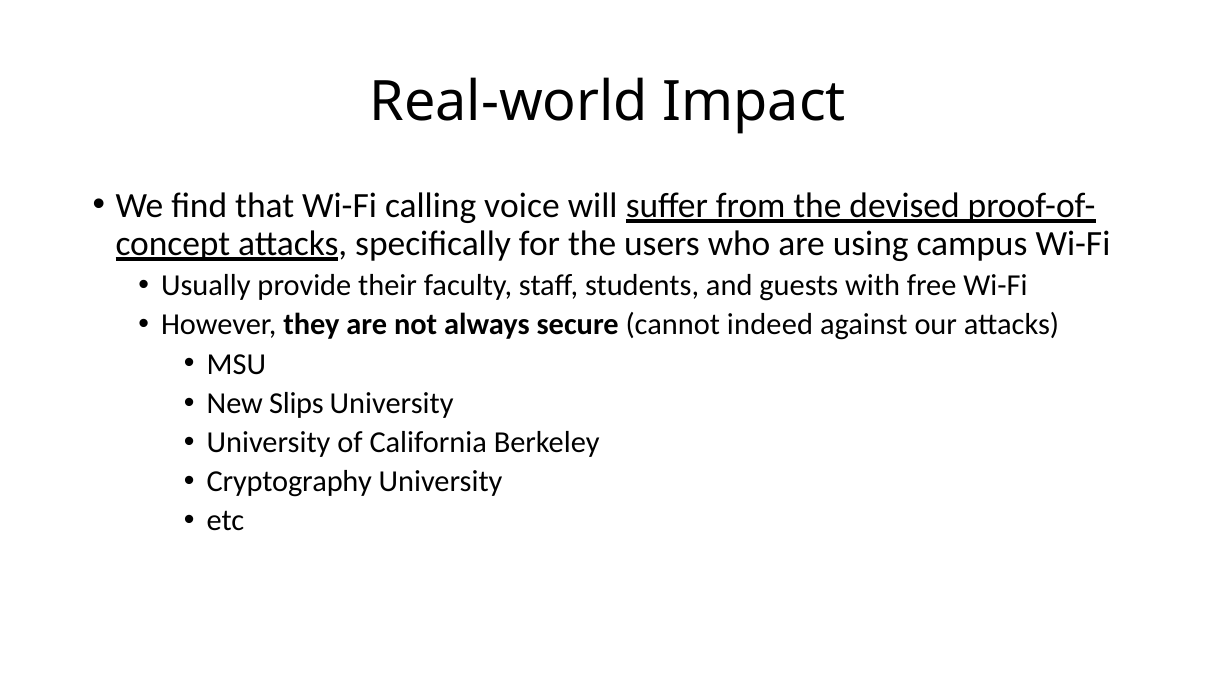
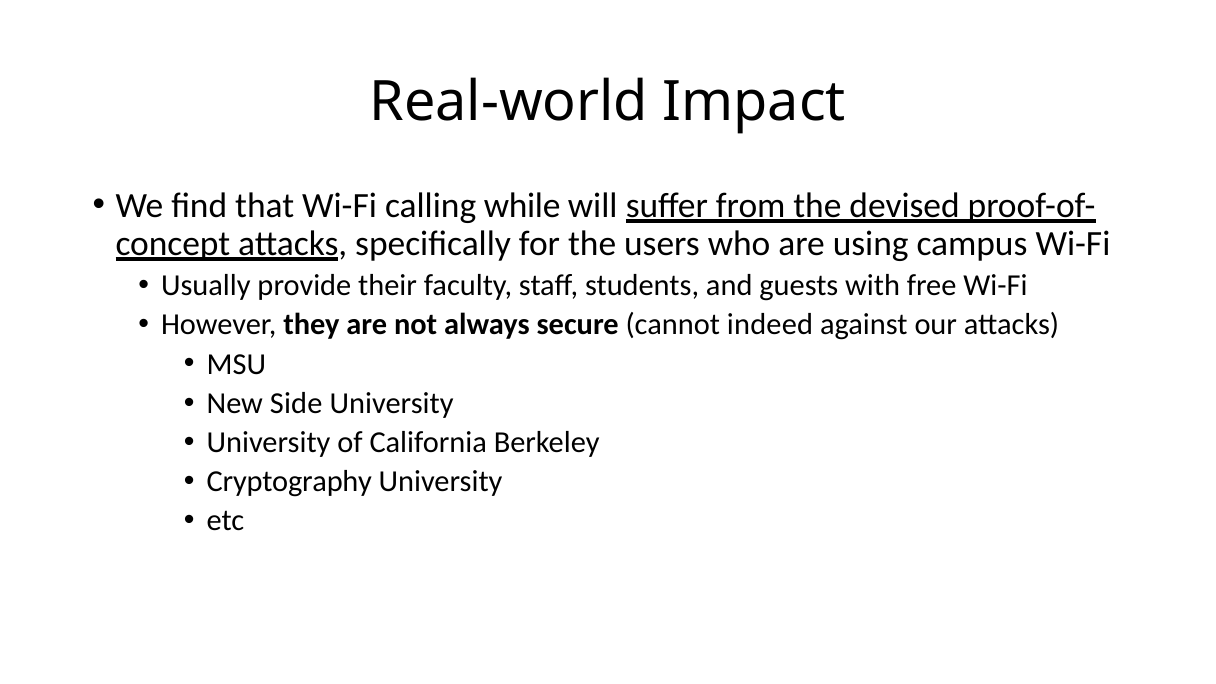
voice: voice -> while
Slips: Slips -> Side
